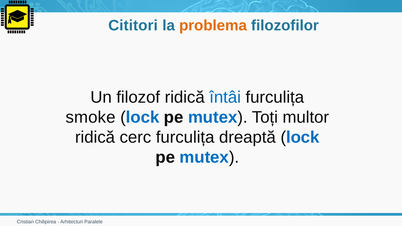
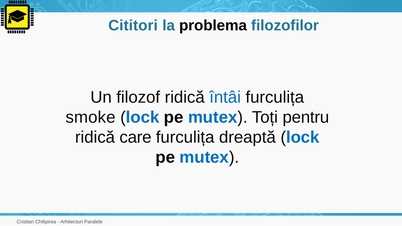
problema colour: orange -> black
multor: multor -> pentru
cerc: cerc -> care
